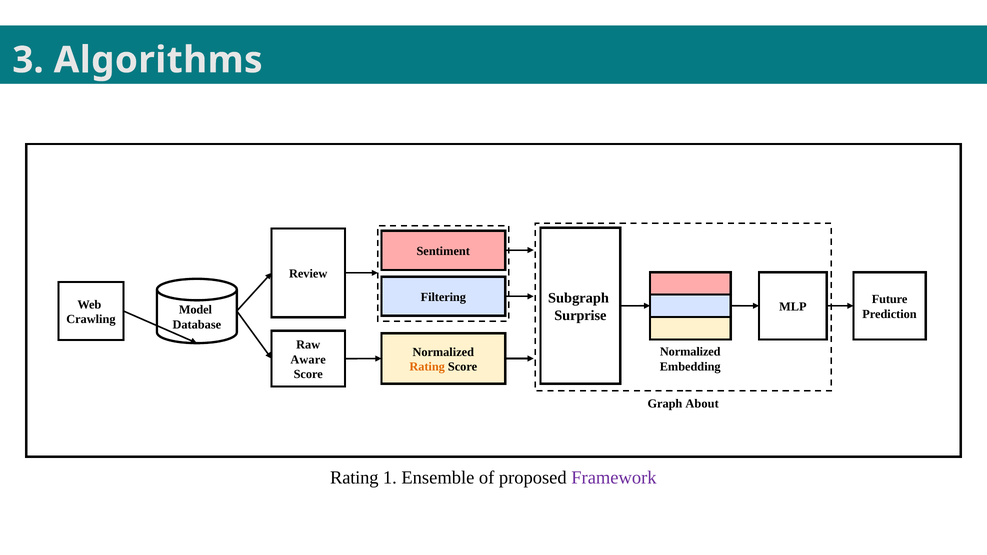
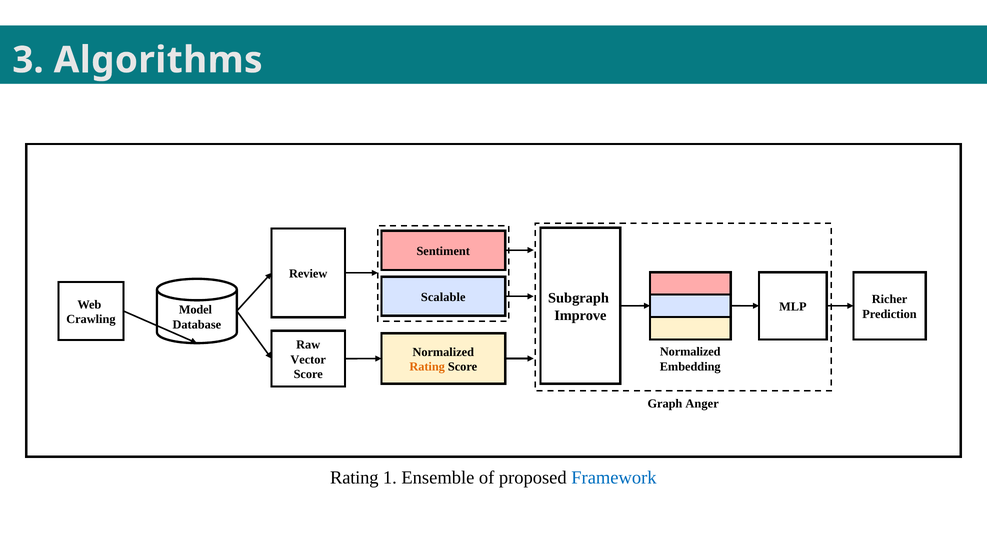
Filtering: Filtering -> Scalable
Future: Future -> Richer
Surprise: Surprise -> Improve
Aware: Aware -> Vector
About: About -> Anger
Framework colour: purple -> blue
